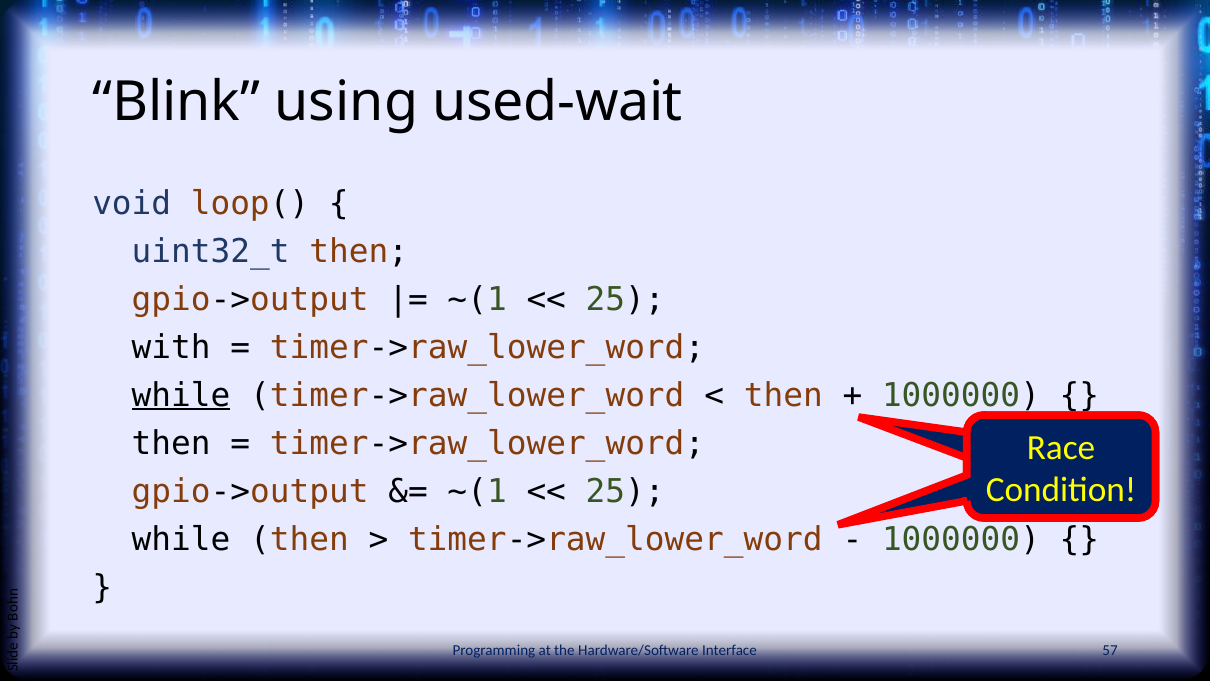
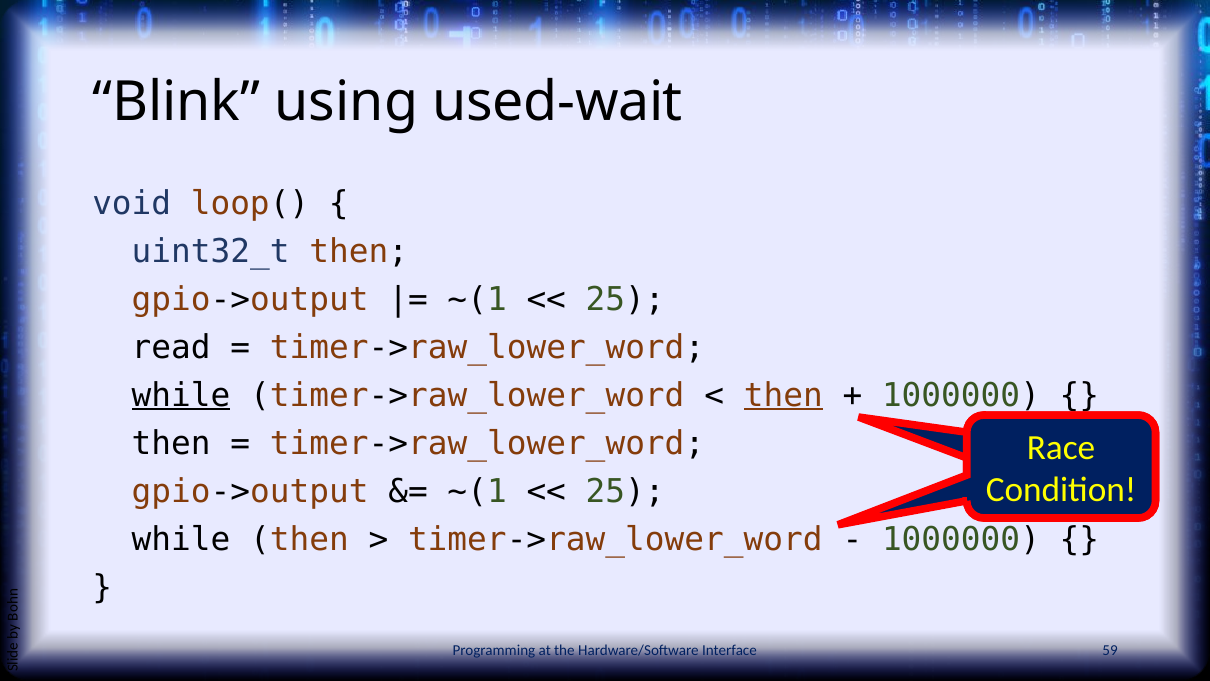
with: with -> read
then at (783, 395) underline: none -> present
57: 57 -> 59
